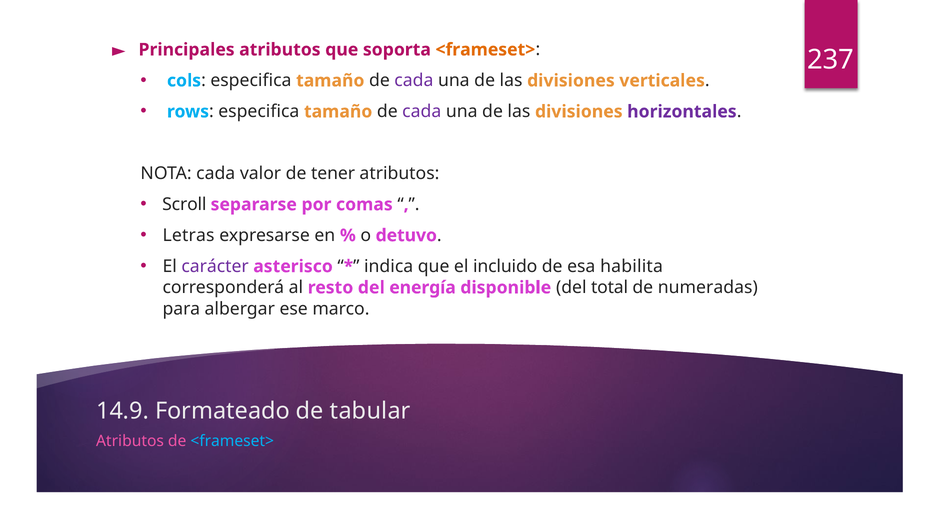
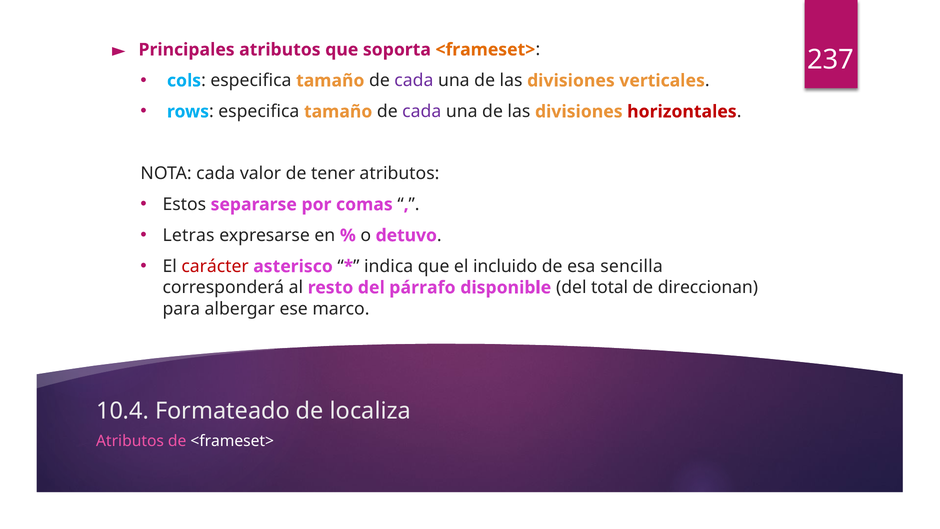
horizontales colour: purple -> red
Scroll: Scroll -> Estos
carácter colour: purple -> red
habilita: habilita -> sencilla
energía: energía -> párrafo
numeradas: numeradas -> direccionan
14.9: 14.9 -> 10.4
tabular: tabular -> localiza
<frameset> at (232, 441) colour: light blue -> white
